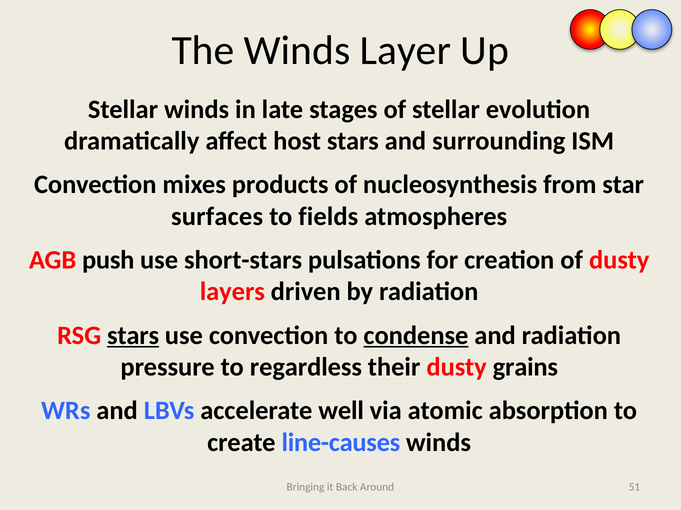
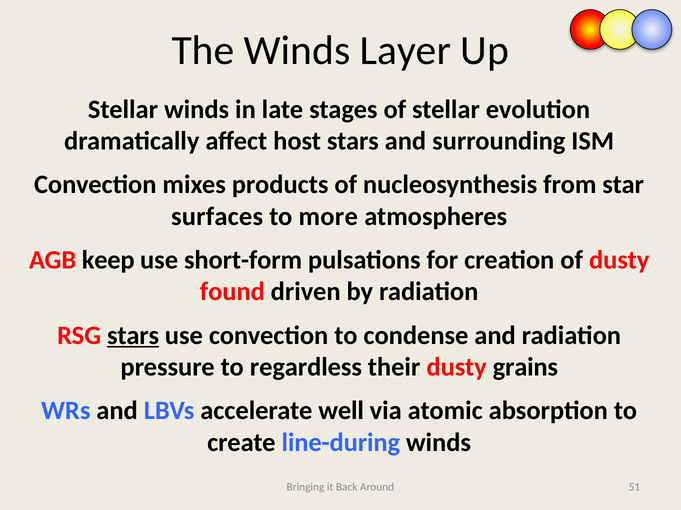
fields: fields -> more
push: push -> keep
short-stars: short-stars -> short-form
layers: layers -> found
condense underline: present -> none
line-causes: line-causes -> line-during
